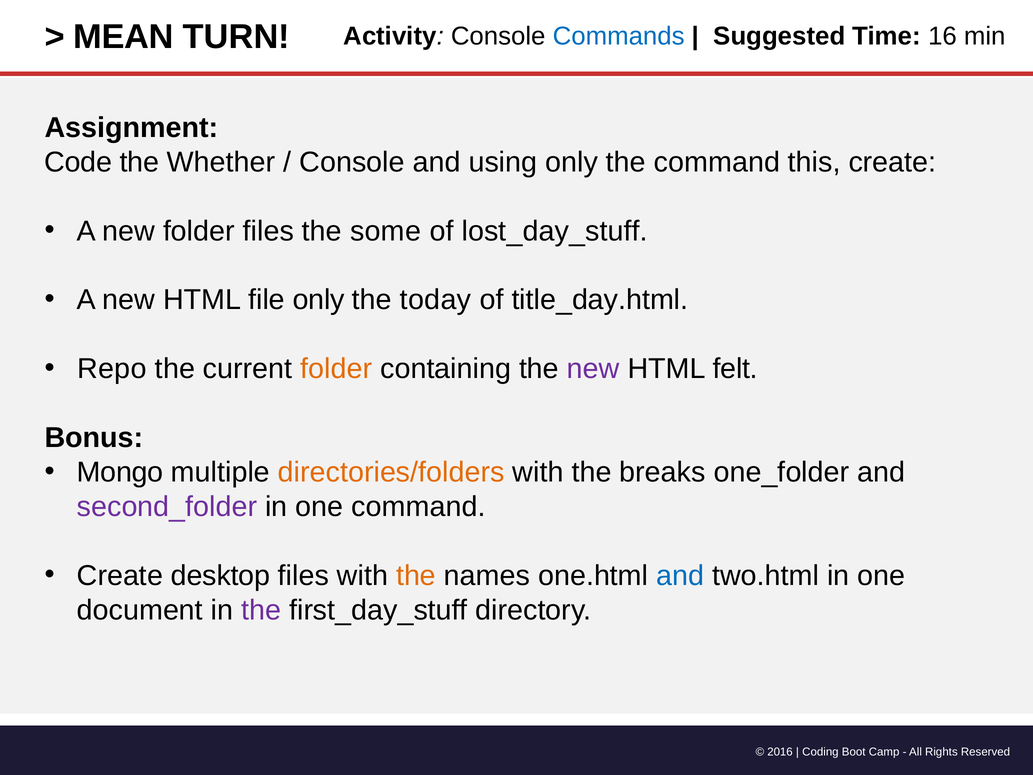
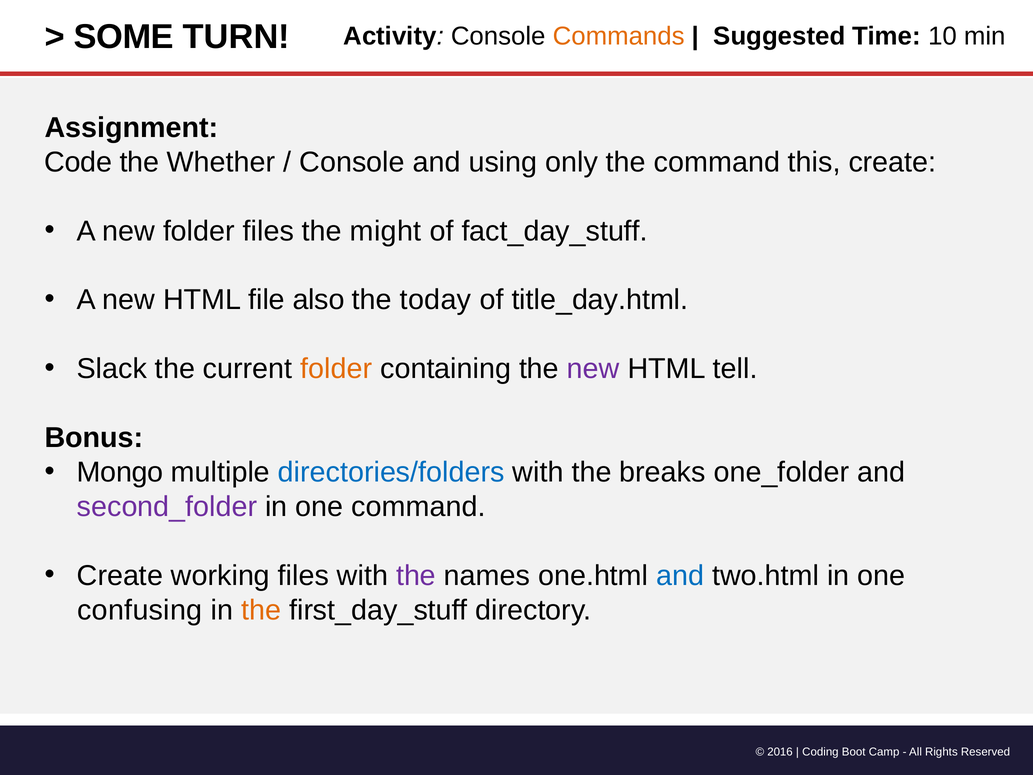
MEAN: MEAN -> SOME
Commands colour: blue -> orange
16: 16 -> 10
some: some -> might
lost_day_stuff: lost_day_stuff -> fact_day_stuff
file only: only -> also
Repo: Repo -> Slack
felt: felt -> tell
directories/folders colour: orange -> blue
desktop: desktop -> working
the at (416, 575) colour: orange -> purple
document: document -> confusing
the at (261, 610) colour: purple -> orange
